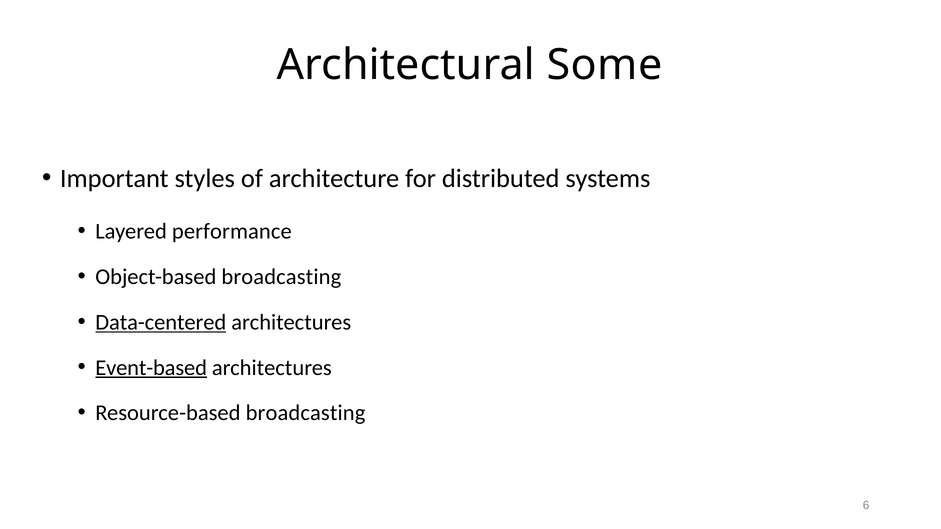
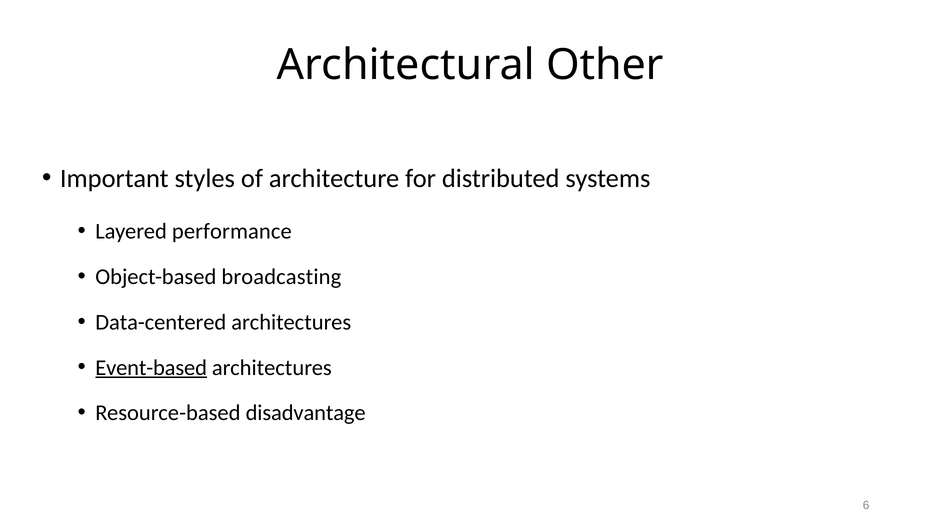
Some: Some -> Other
Data-centered underline: present -> none
Resource-based broadcasting: broadcasting -> disadvantage
